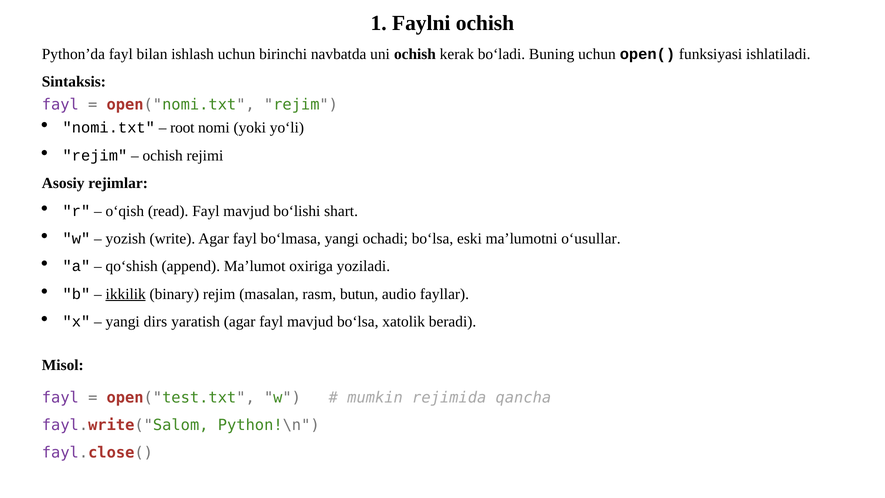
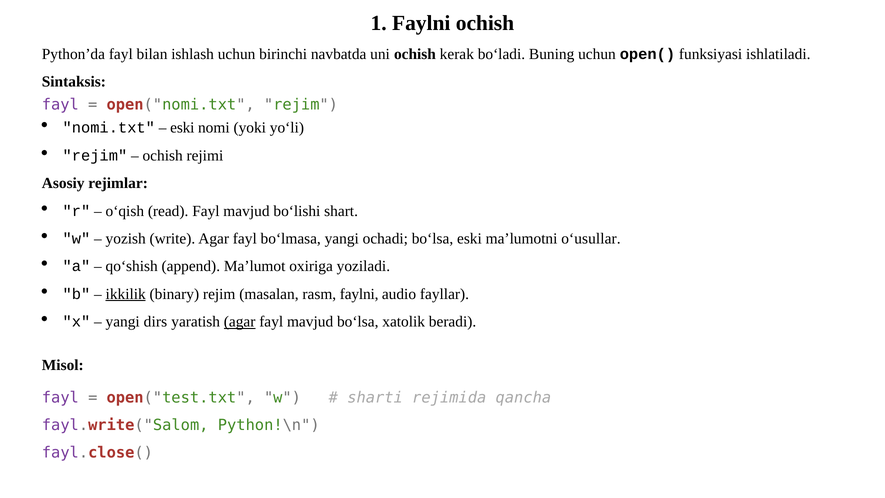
root at (182, 128): root -> eski
rasm butun: butun -> faylni
agar at (240, 322) underline: none -> present
mumkin: mumkin -> sharti
